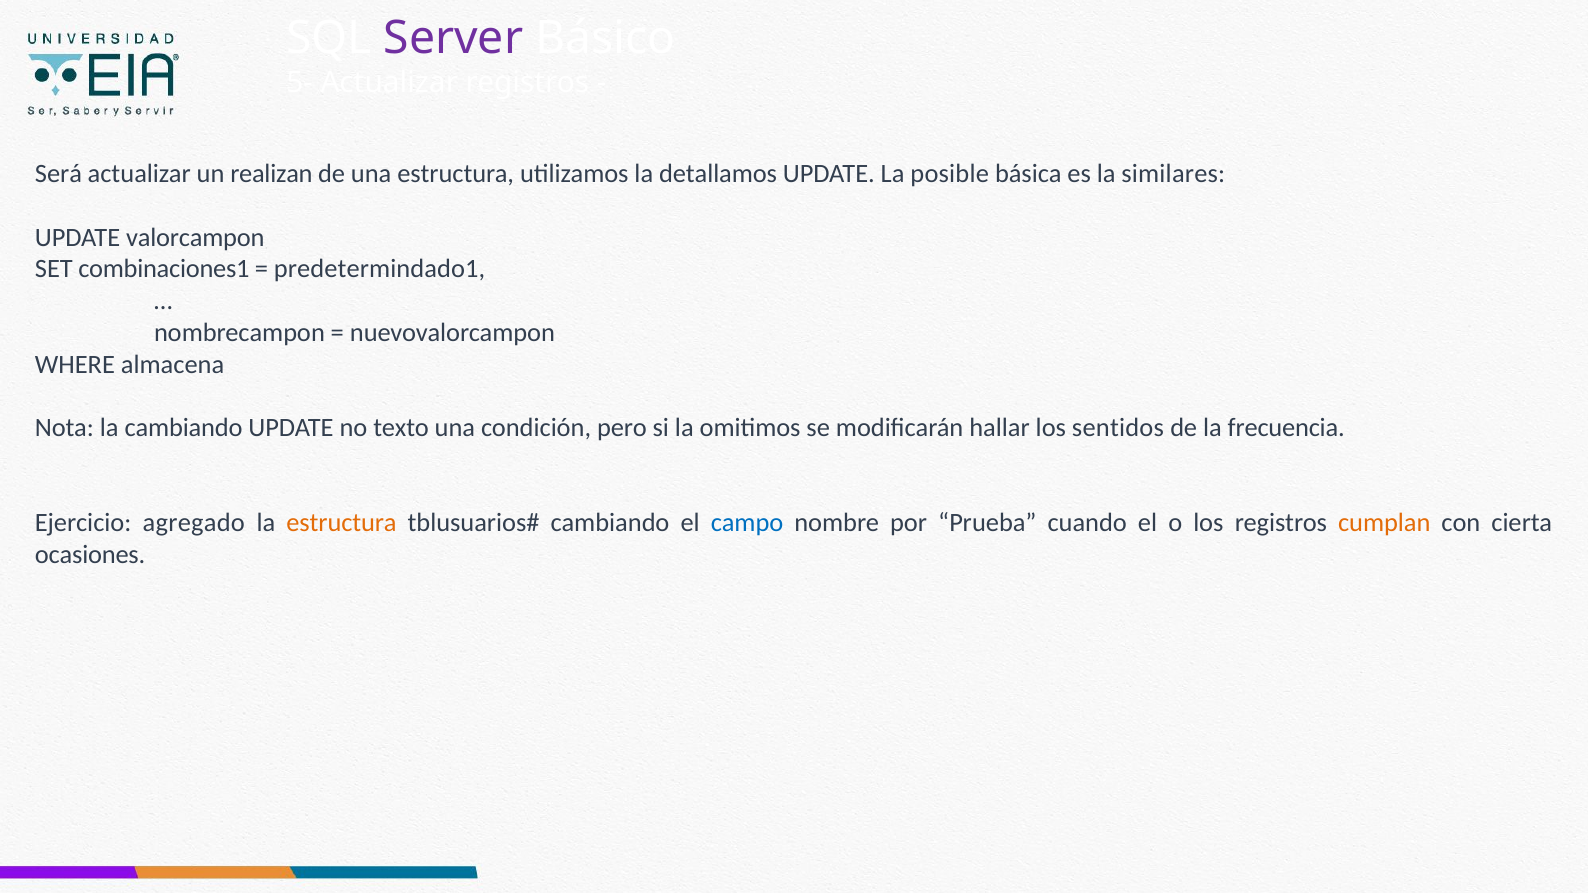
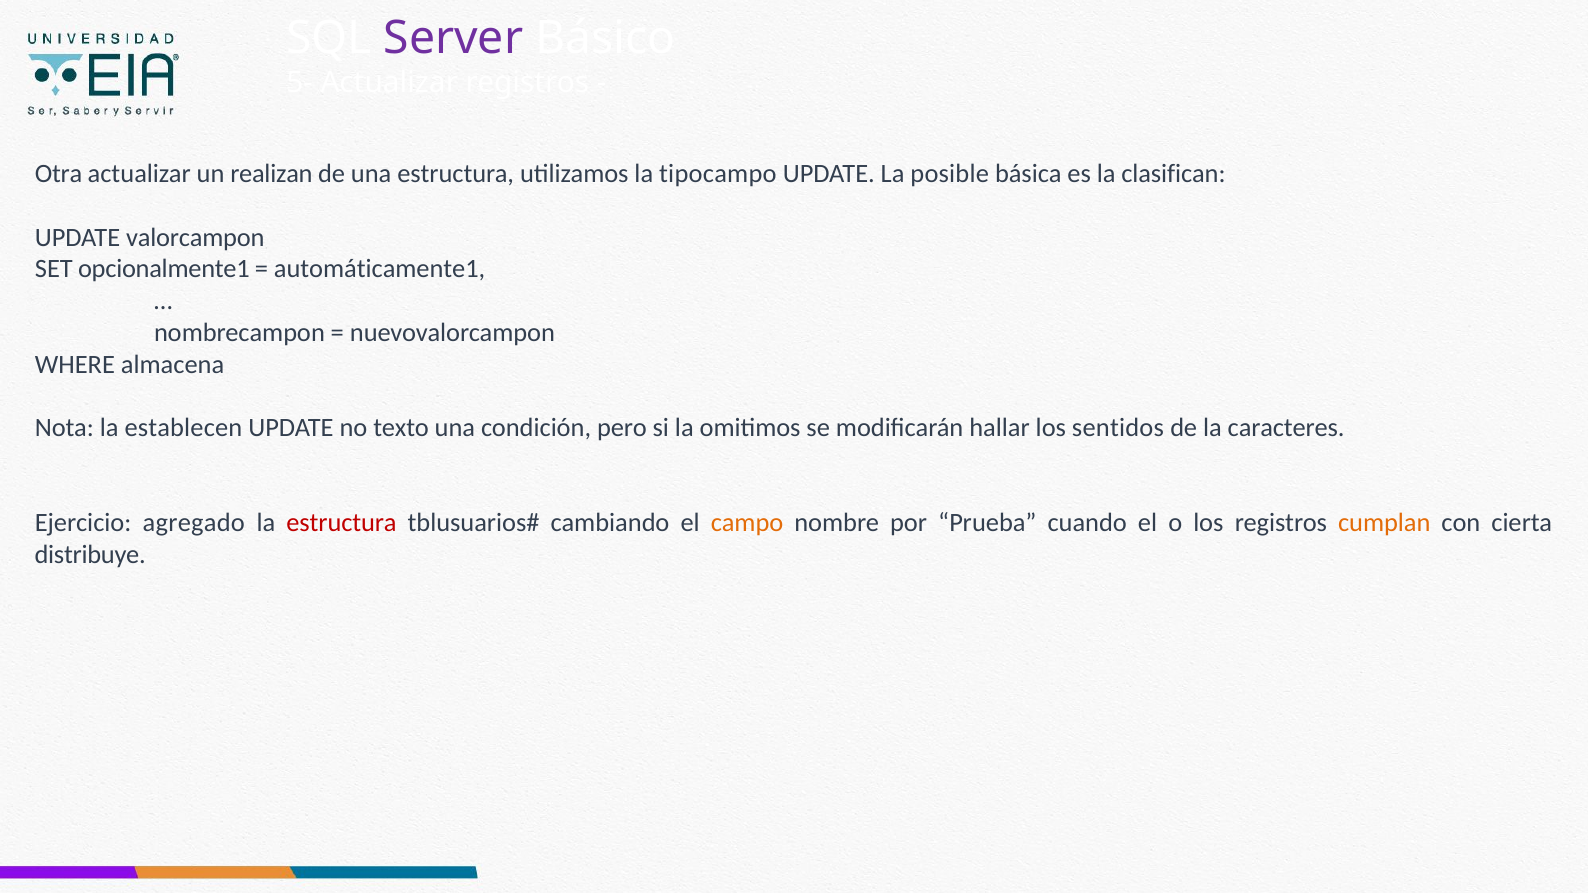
Será: Será -> Otra
detallamos: detallamos -> tipocampo
similares: similares -> clasifican
combinaciones1: combinaciones1 -> opcionalmente1
predetermindado1: predetermindado1 -> automáticamente1
la cambiando: cambiando -> establecen
frecuencia: frecuencia -> caracteres
estructura at (342, 523) colour: orange -> red
campo colour: blue -> orange
ocasiones: ocasiones -> distribuye
